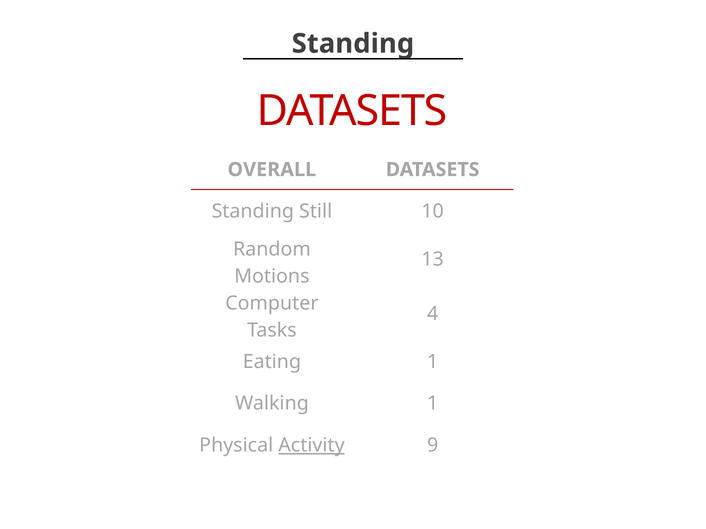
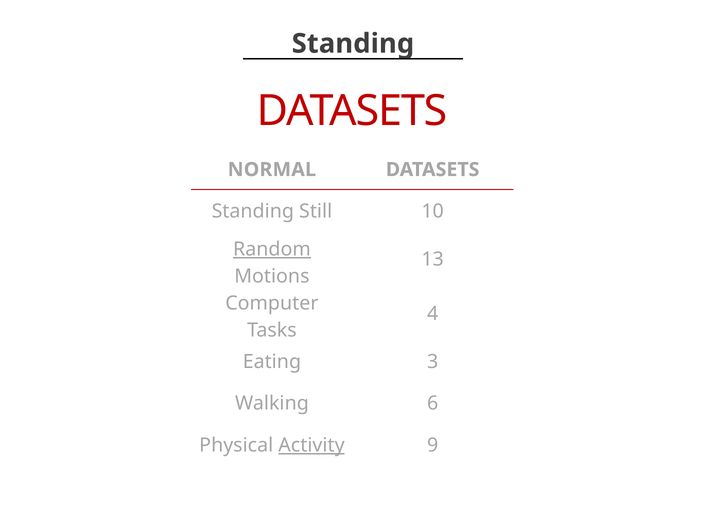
OVERALL: OVERALL -> NORMAL
Random underline: none -> present
Eating 1: 1 -> 3
Walking 1: 1 -> 6
